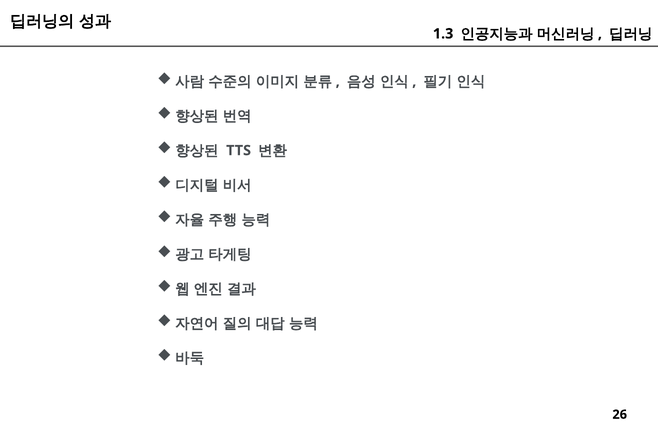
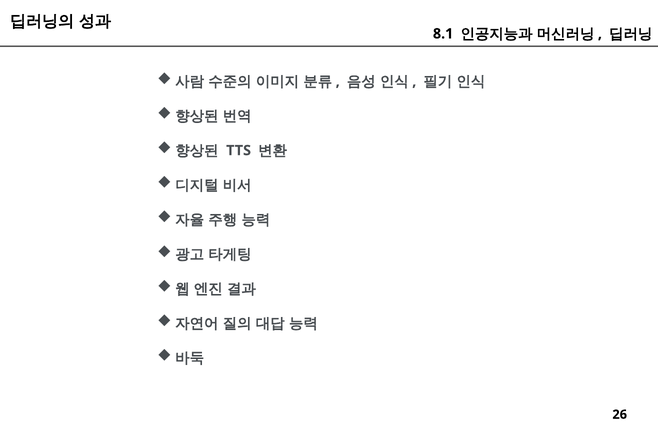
1.3: 1.3 -> 8.1
